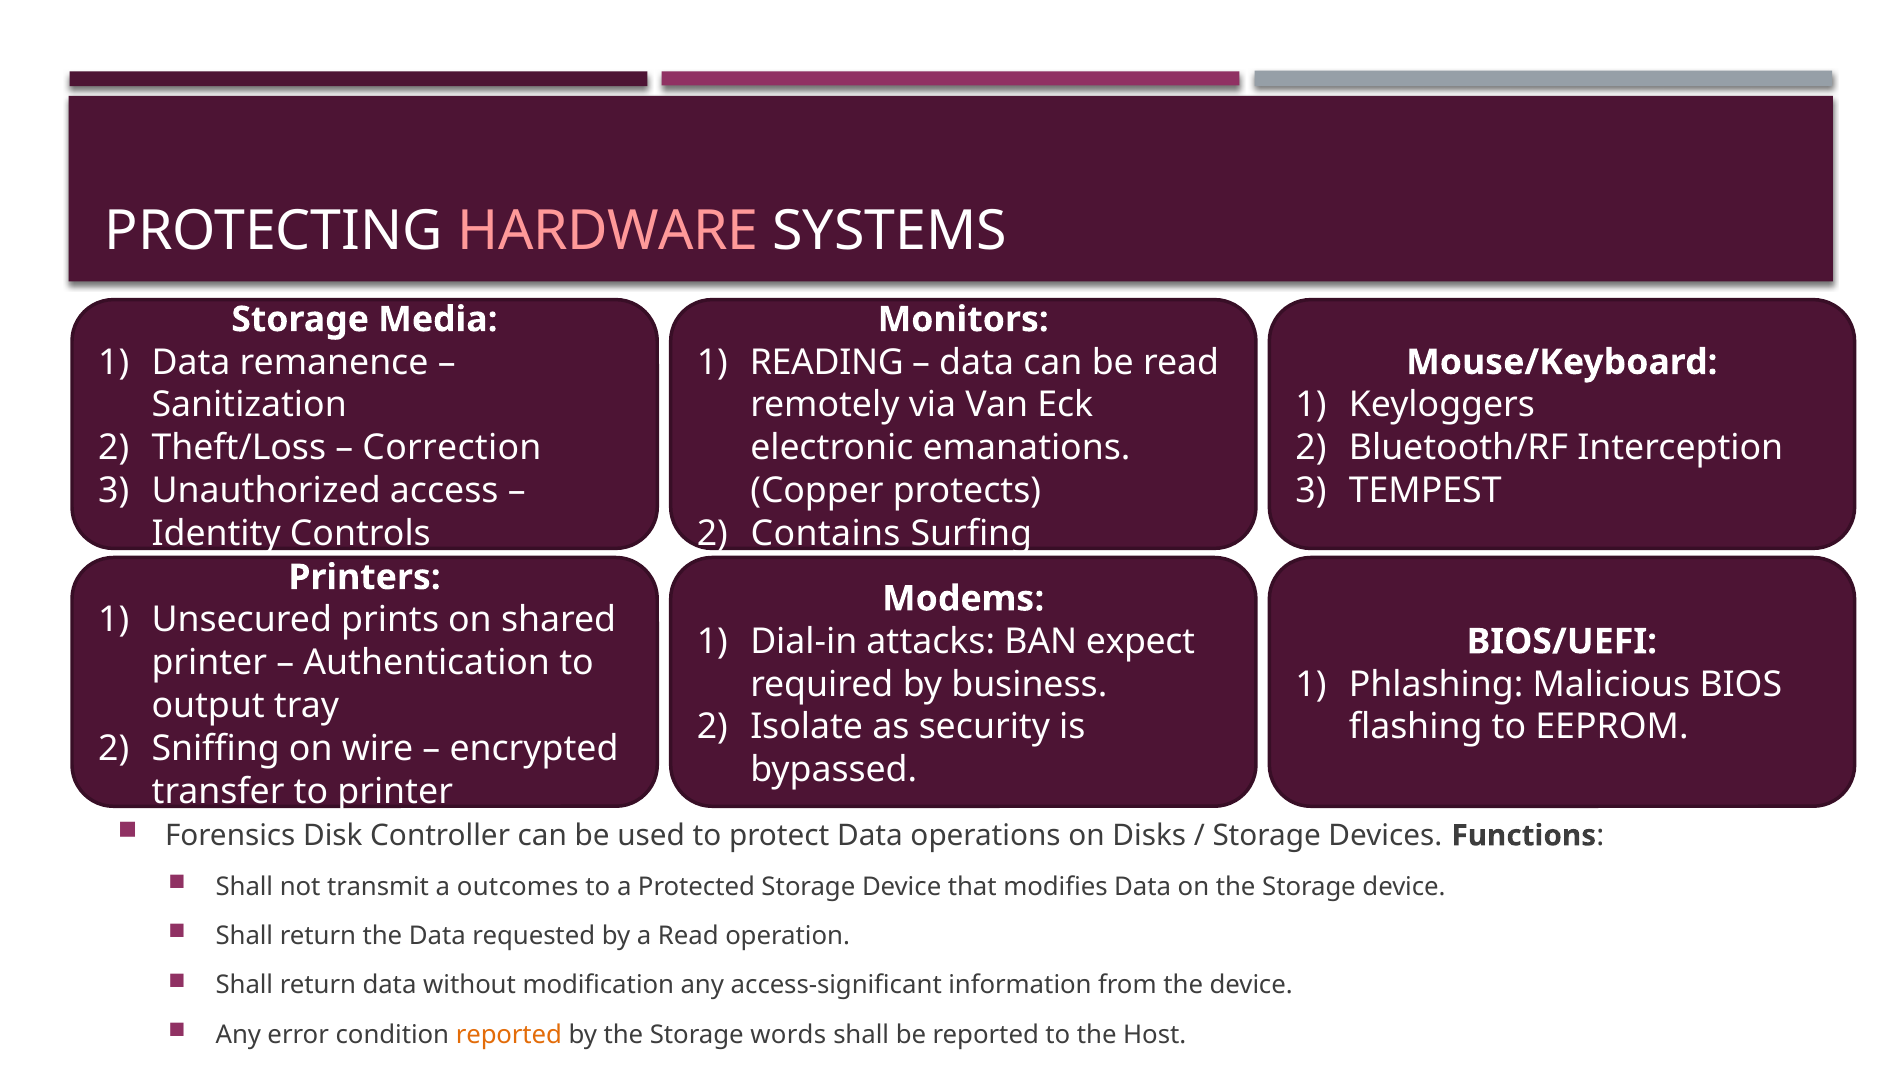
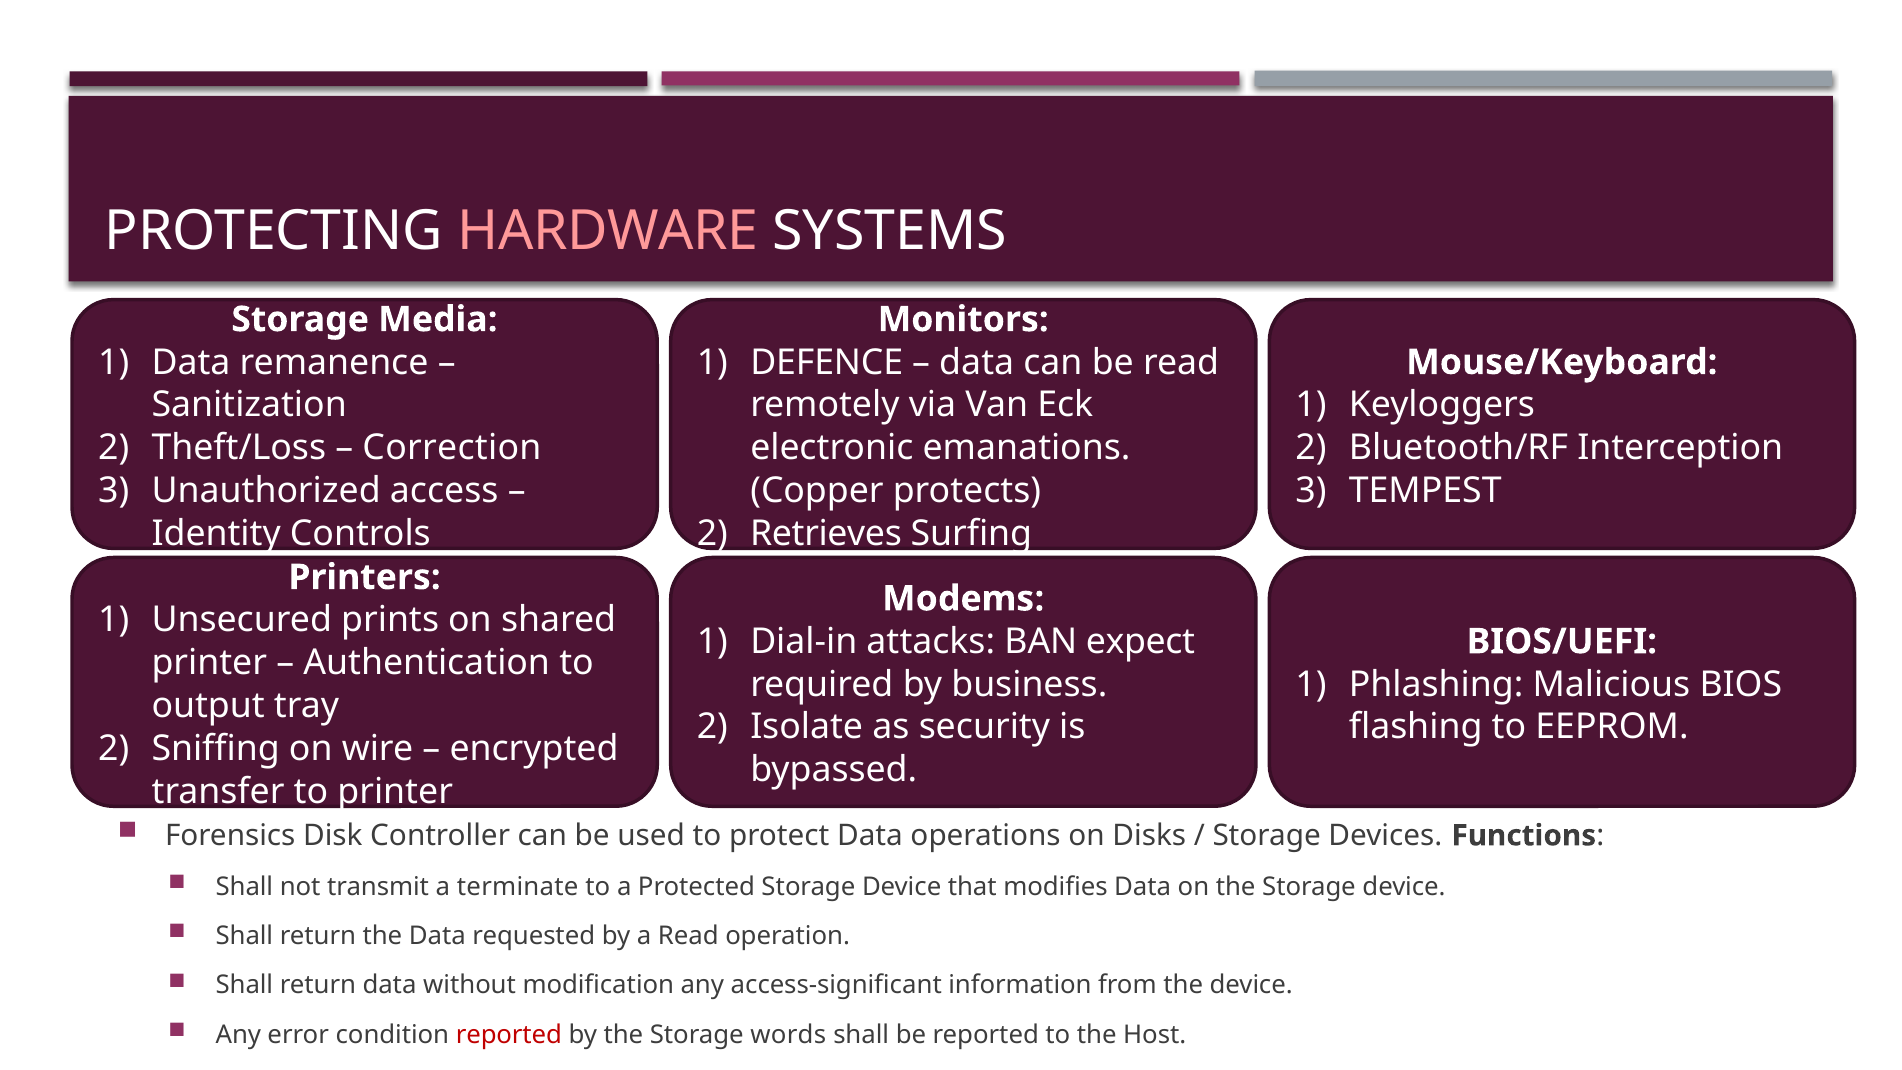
READING: READING -> DEFENCE
Contains: Contains -> Retrieves
outcomes: outcomes -> terminate
reported at (509, 1034) colour: orange -> red
